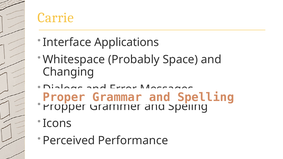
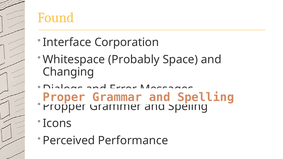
Carrie: Carrie -> Found
Applications: Applications -> Corporation
